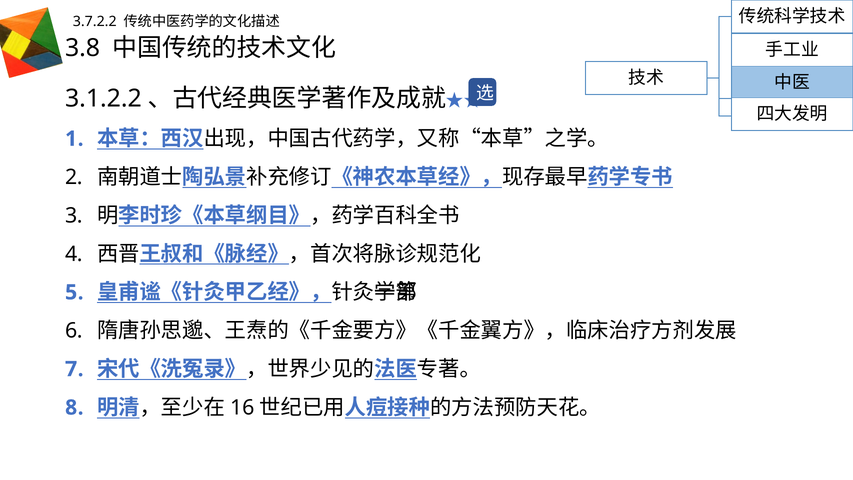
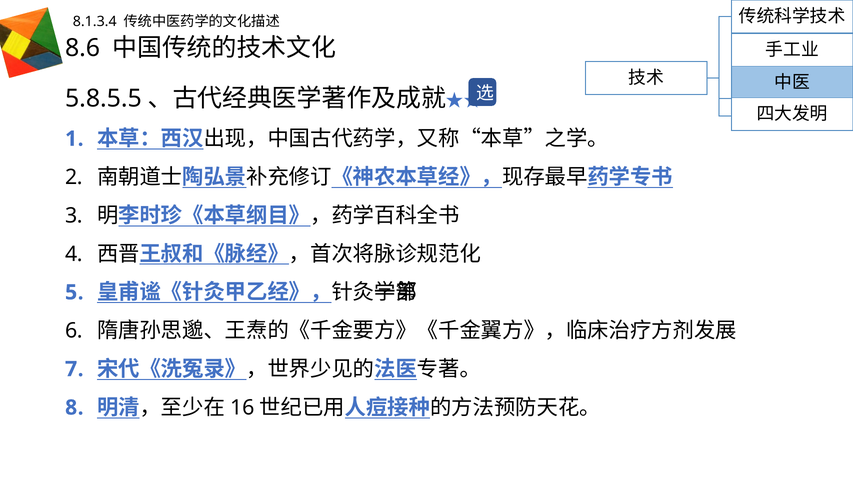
3.7.2.2: 3.7.2.2 -> 8.1.3.4
3.8: 3.8 -> 8.6
3.1.2.2: 3.1.2.2 -> 5.8.5.5
